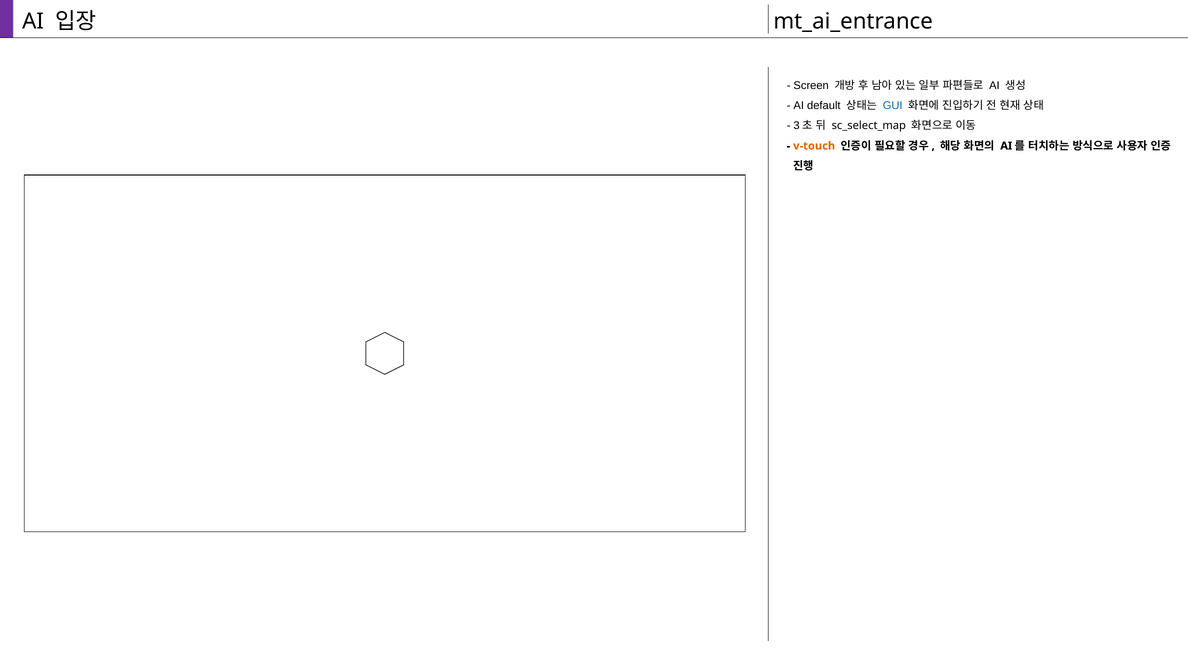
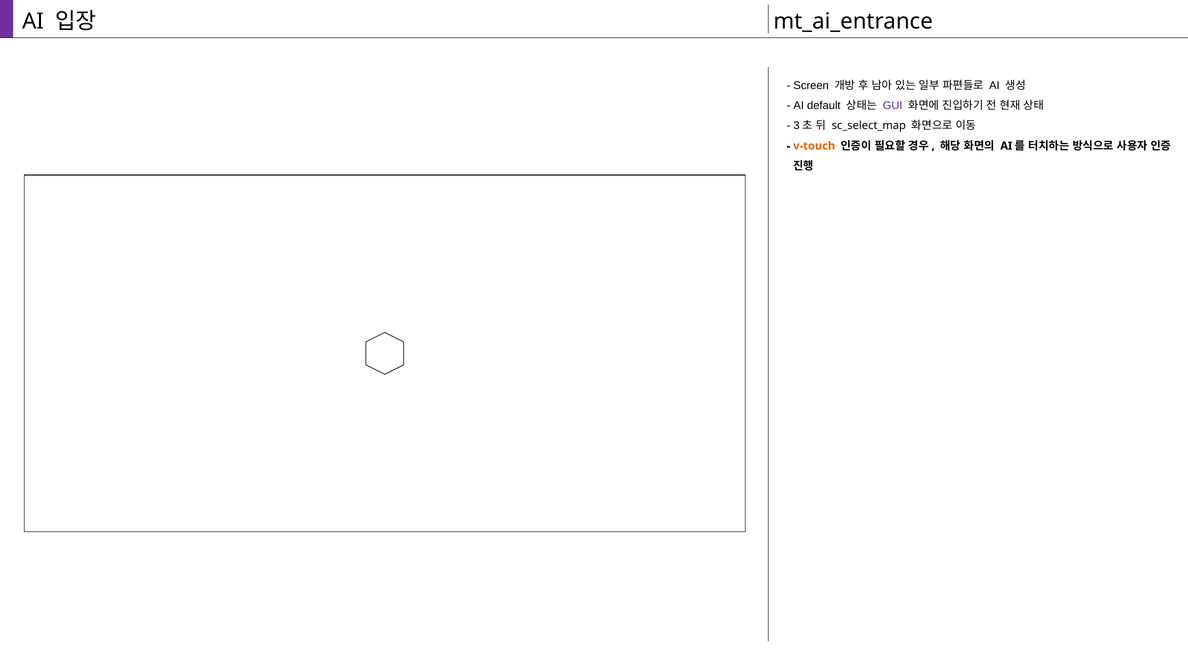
GUI colour: blue -> purple
